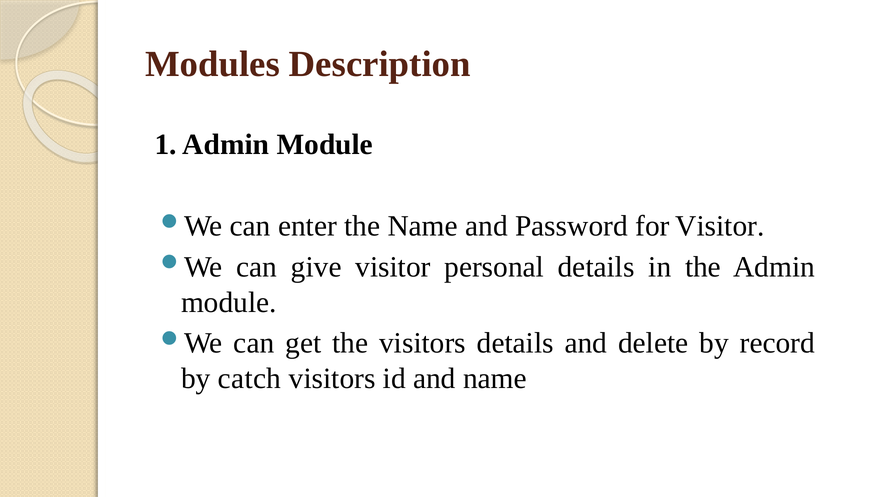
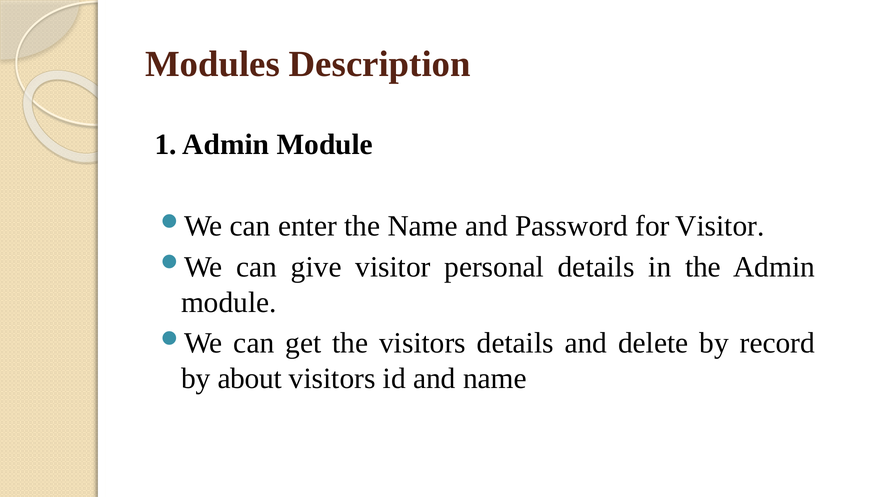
catch: catch -> about
